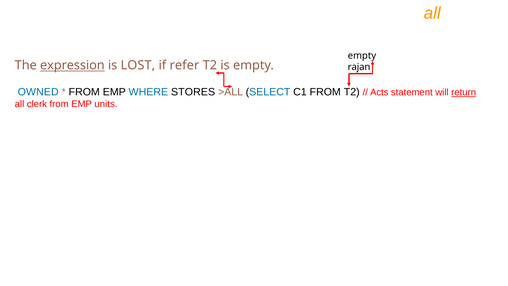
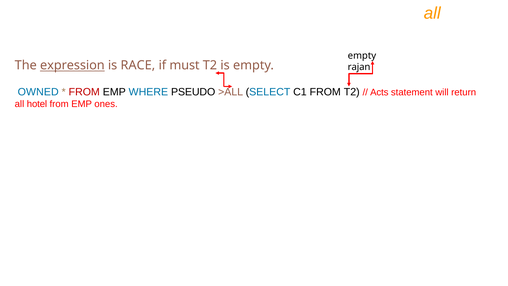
LOST: LOST -> RACE
refer: refer -> must
FROM at (84, 92) colour: black -> red
STORES: STORES -> PSEUDO
return underline: present -> none
clerk: clerk -> hotel
units: units -> ones
